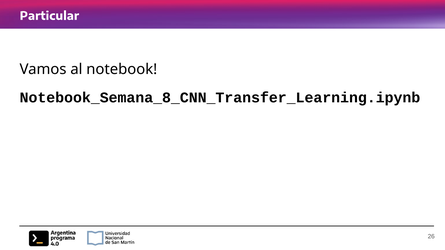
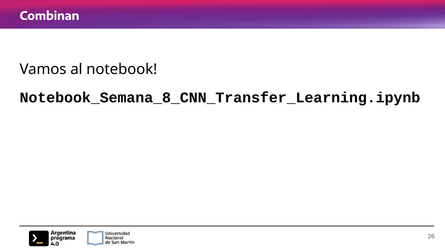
Particular: Particular -> Combinan
